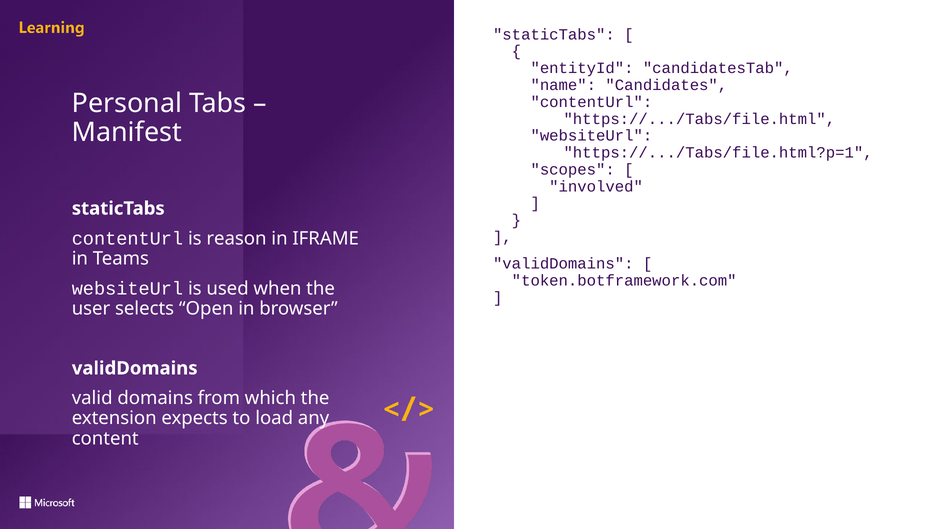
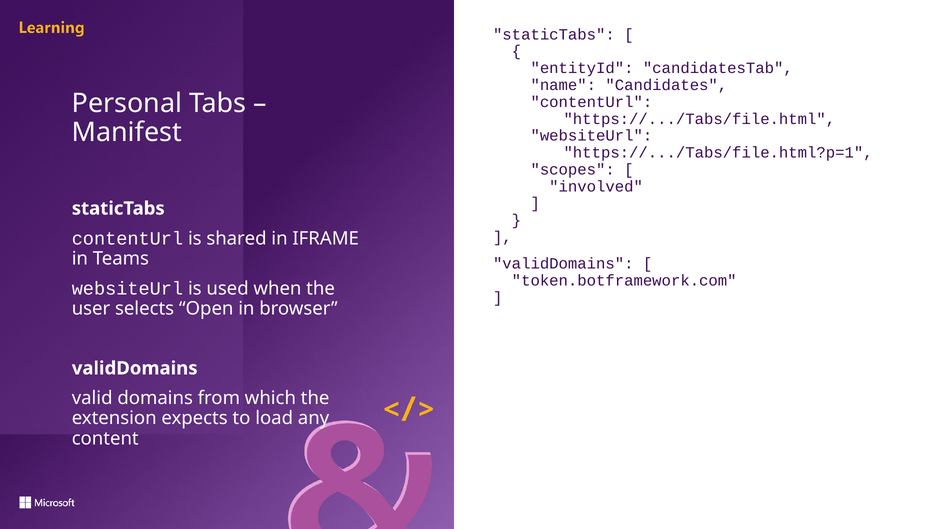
reason: reason -> shared
